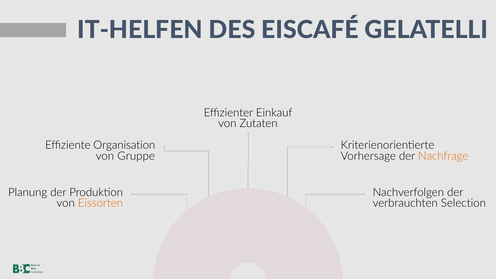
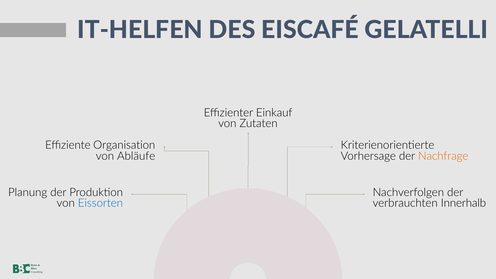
Gruppe: Gruppe -> Abläufe
Eissorten colour: orange -> blue
Selection: Selection -> Innerhalb
